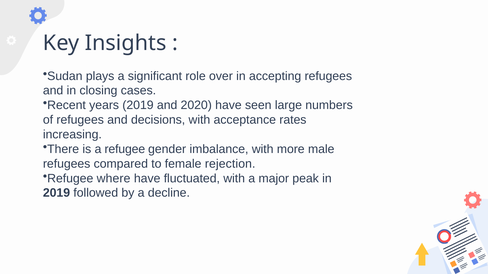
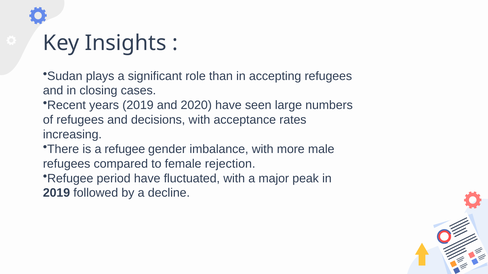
over: over -> than
where: where -> period
